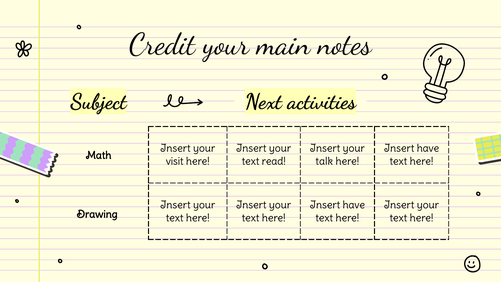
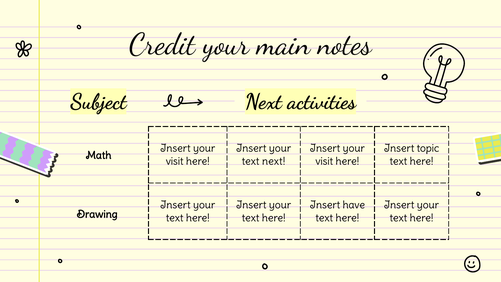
have at (428, 148): have -> topic
text read: read -> next
talk at (324, 161): talk -> visit
